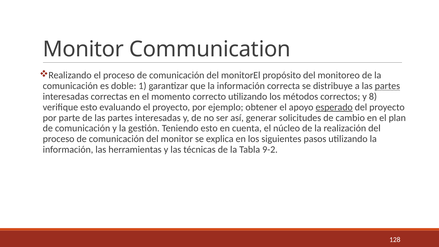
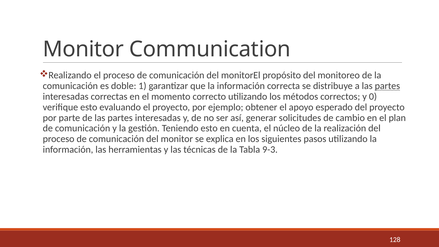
8: 8 -> 0
esperado underline: present -> none
9-2: 9-2 -> 9-3
